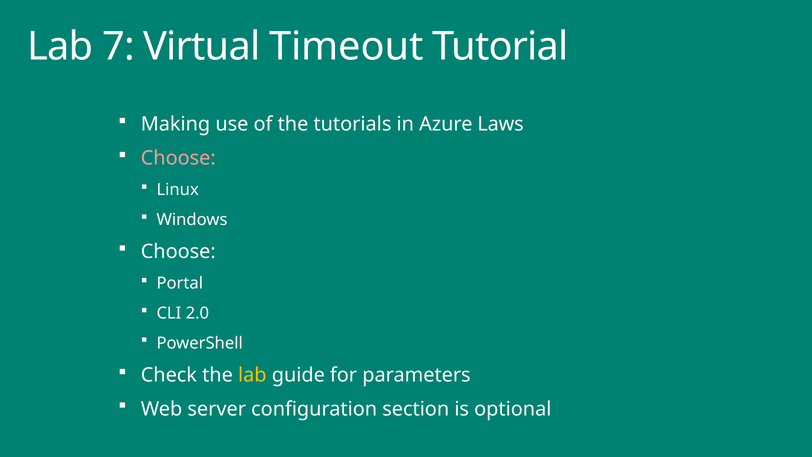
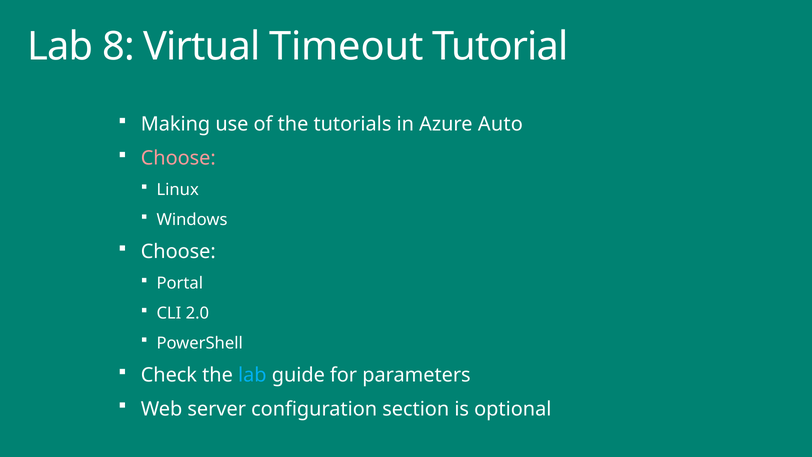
7: 7 -> 8
Laws: Laws -> Auto
lab at (252, 375) colour: yellow -> light blue
